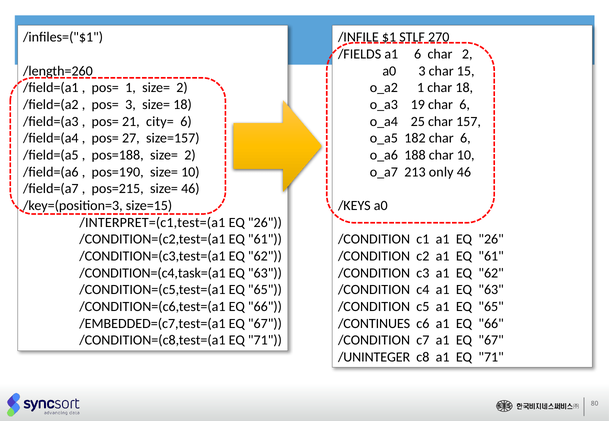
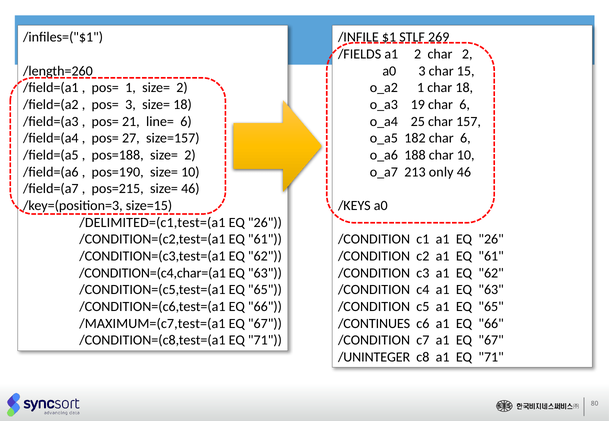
270: 270 -> 269
a1 6: 6 -> 2
city=: city= -> line=
/INTERPRET=(c1,test=(a1: /INTERPRET=(c1,test=(a1 -> /DELIMITED=(c1,test=(a1
/CONDITION=(c4,task=(a1: /CONDITION=(c4,task=(a1 -> /CONDITION=(c4,char=(a1
/EMBEDDED=(c7,test=(a1: /EMBEDDED=(c7,test=(a1 -> /MAXIMUM=(c7,test=(a1
